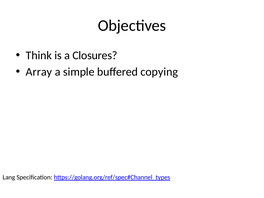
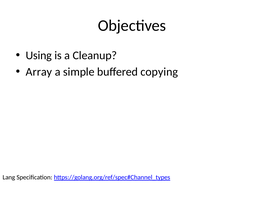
Think: Think -> Using
Closures: Closures -> Cleanup
